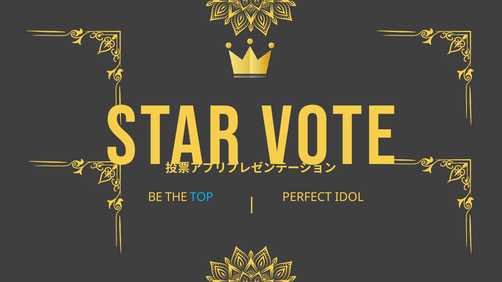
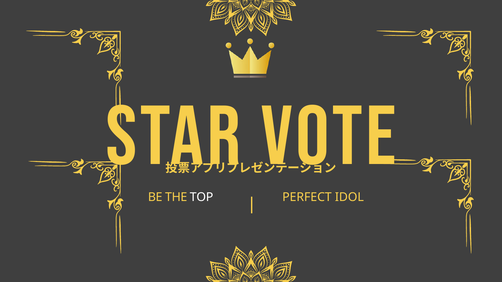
TOP colour: light blue -> white
